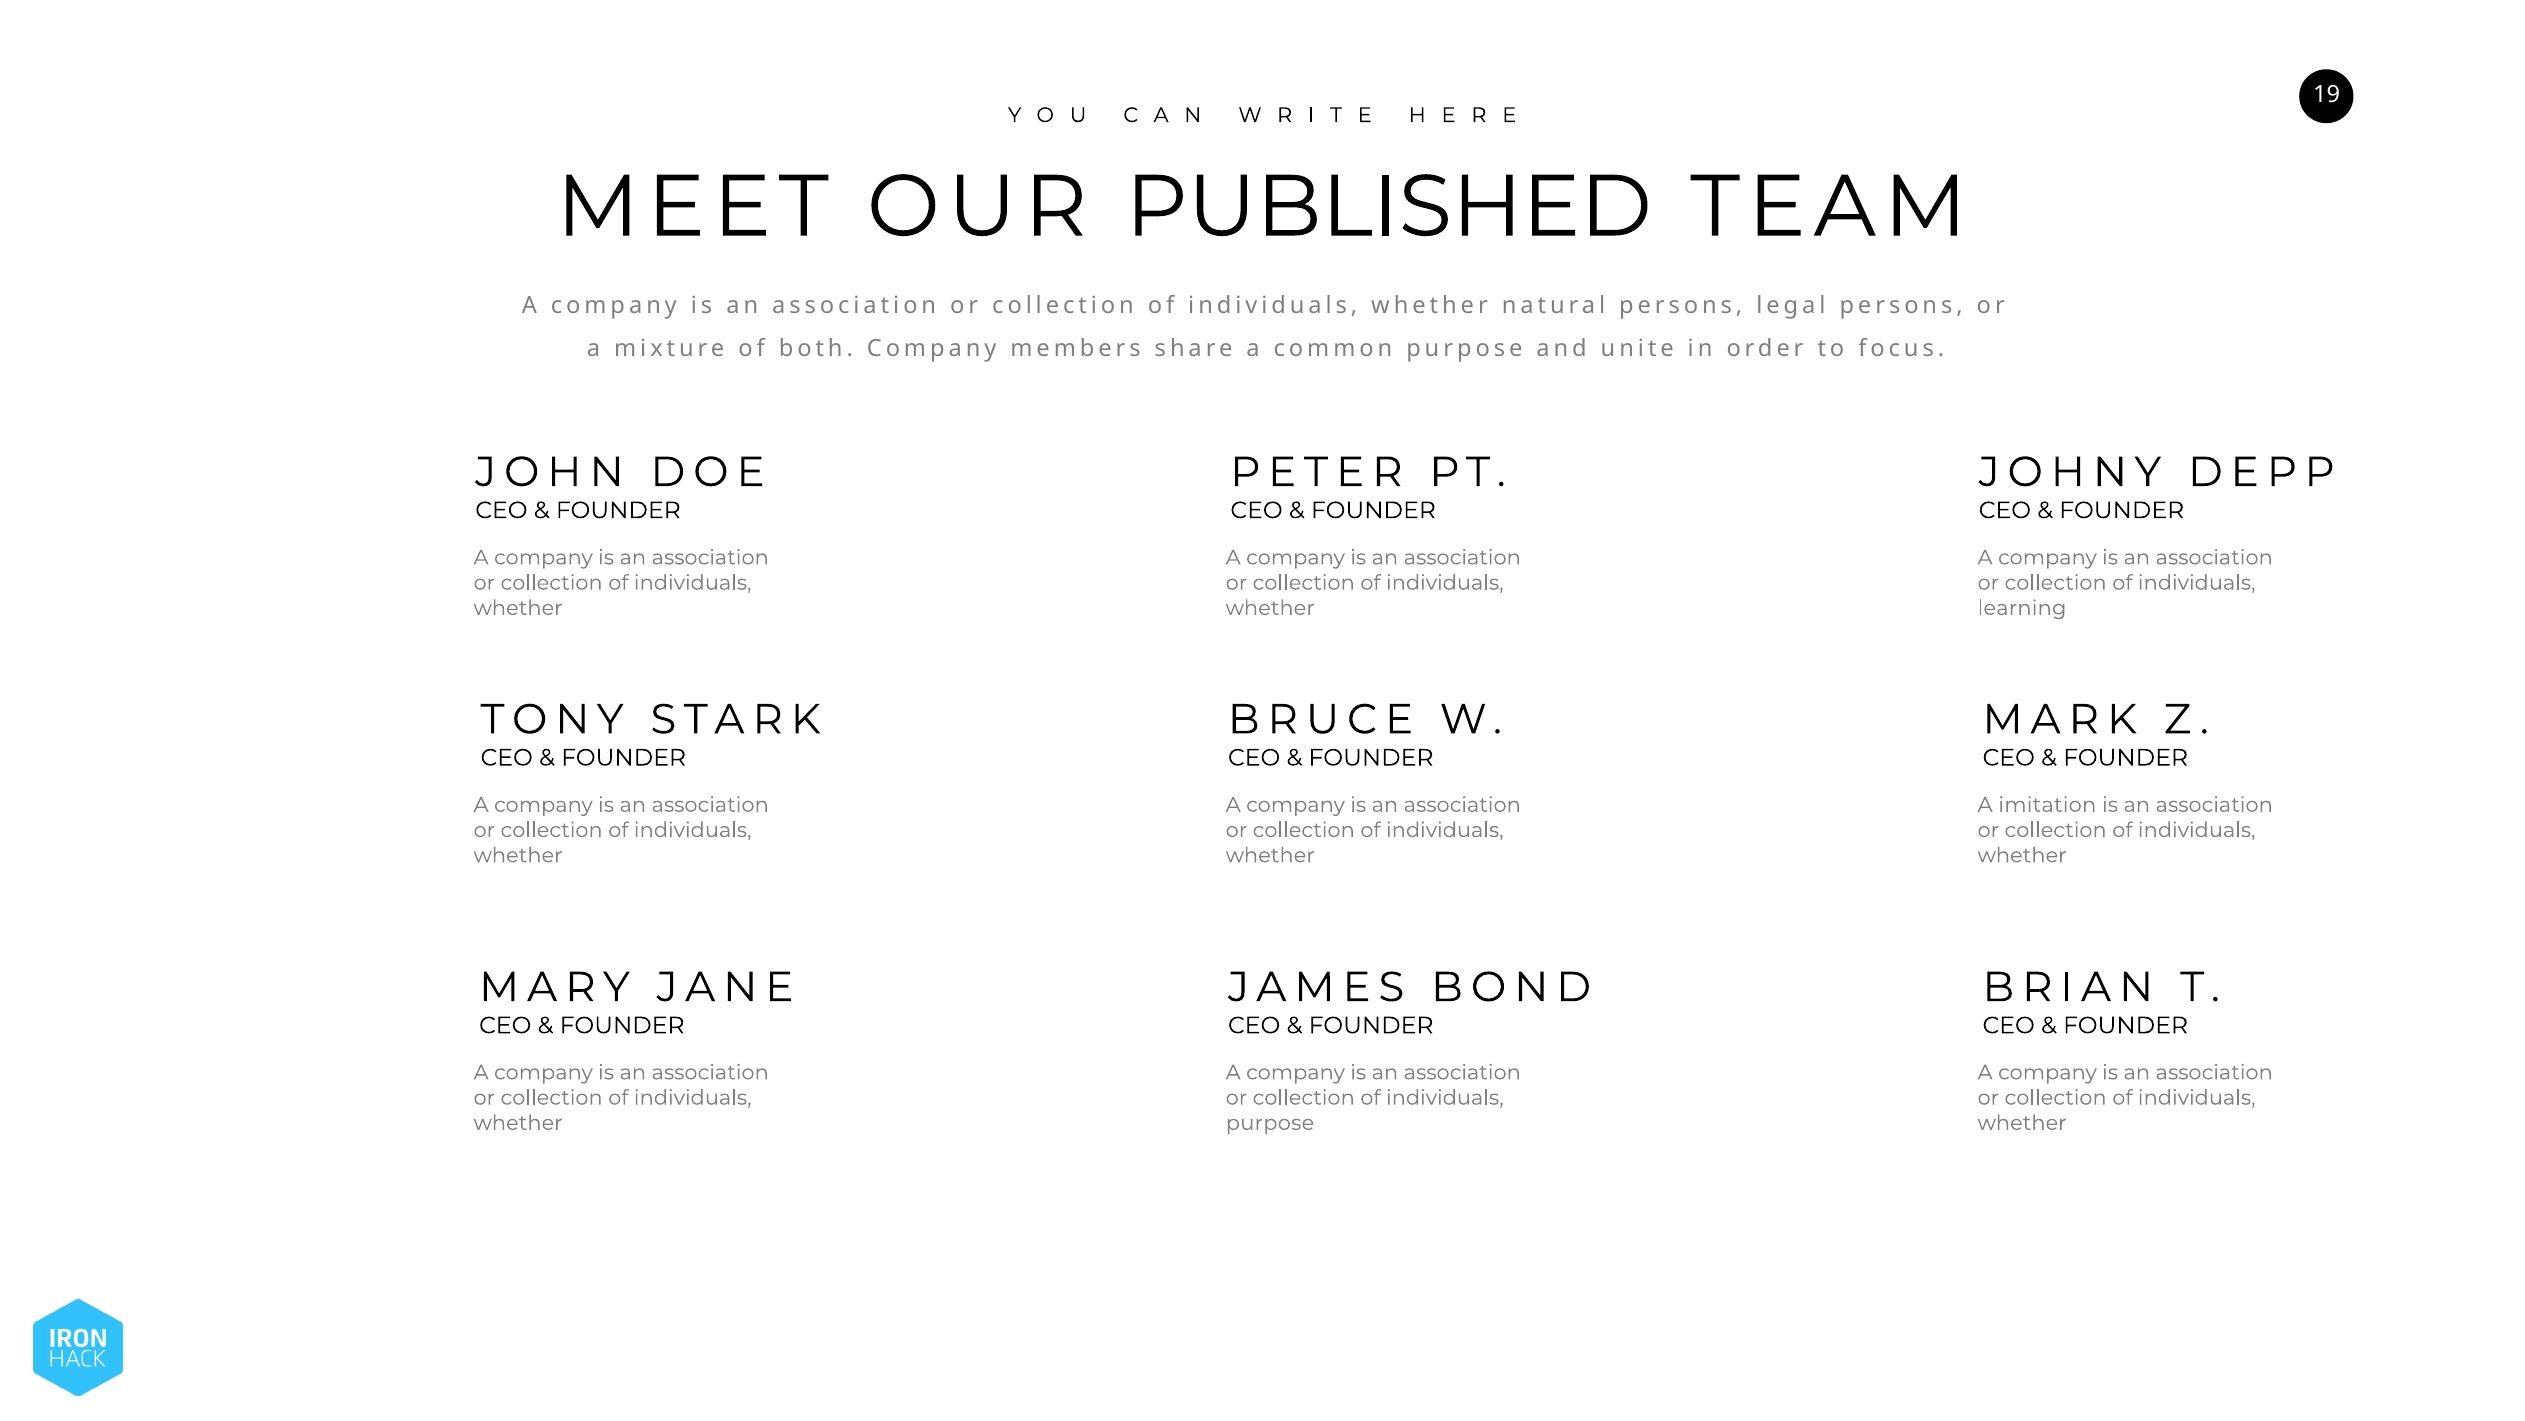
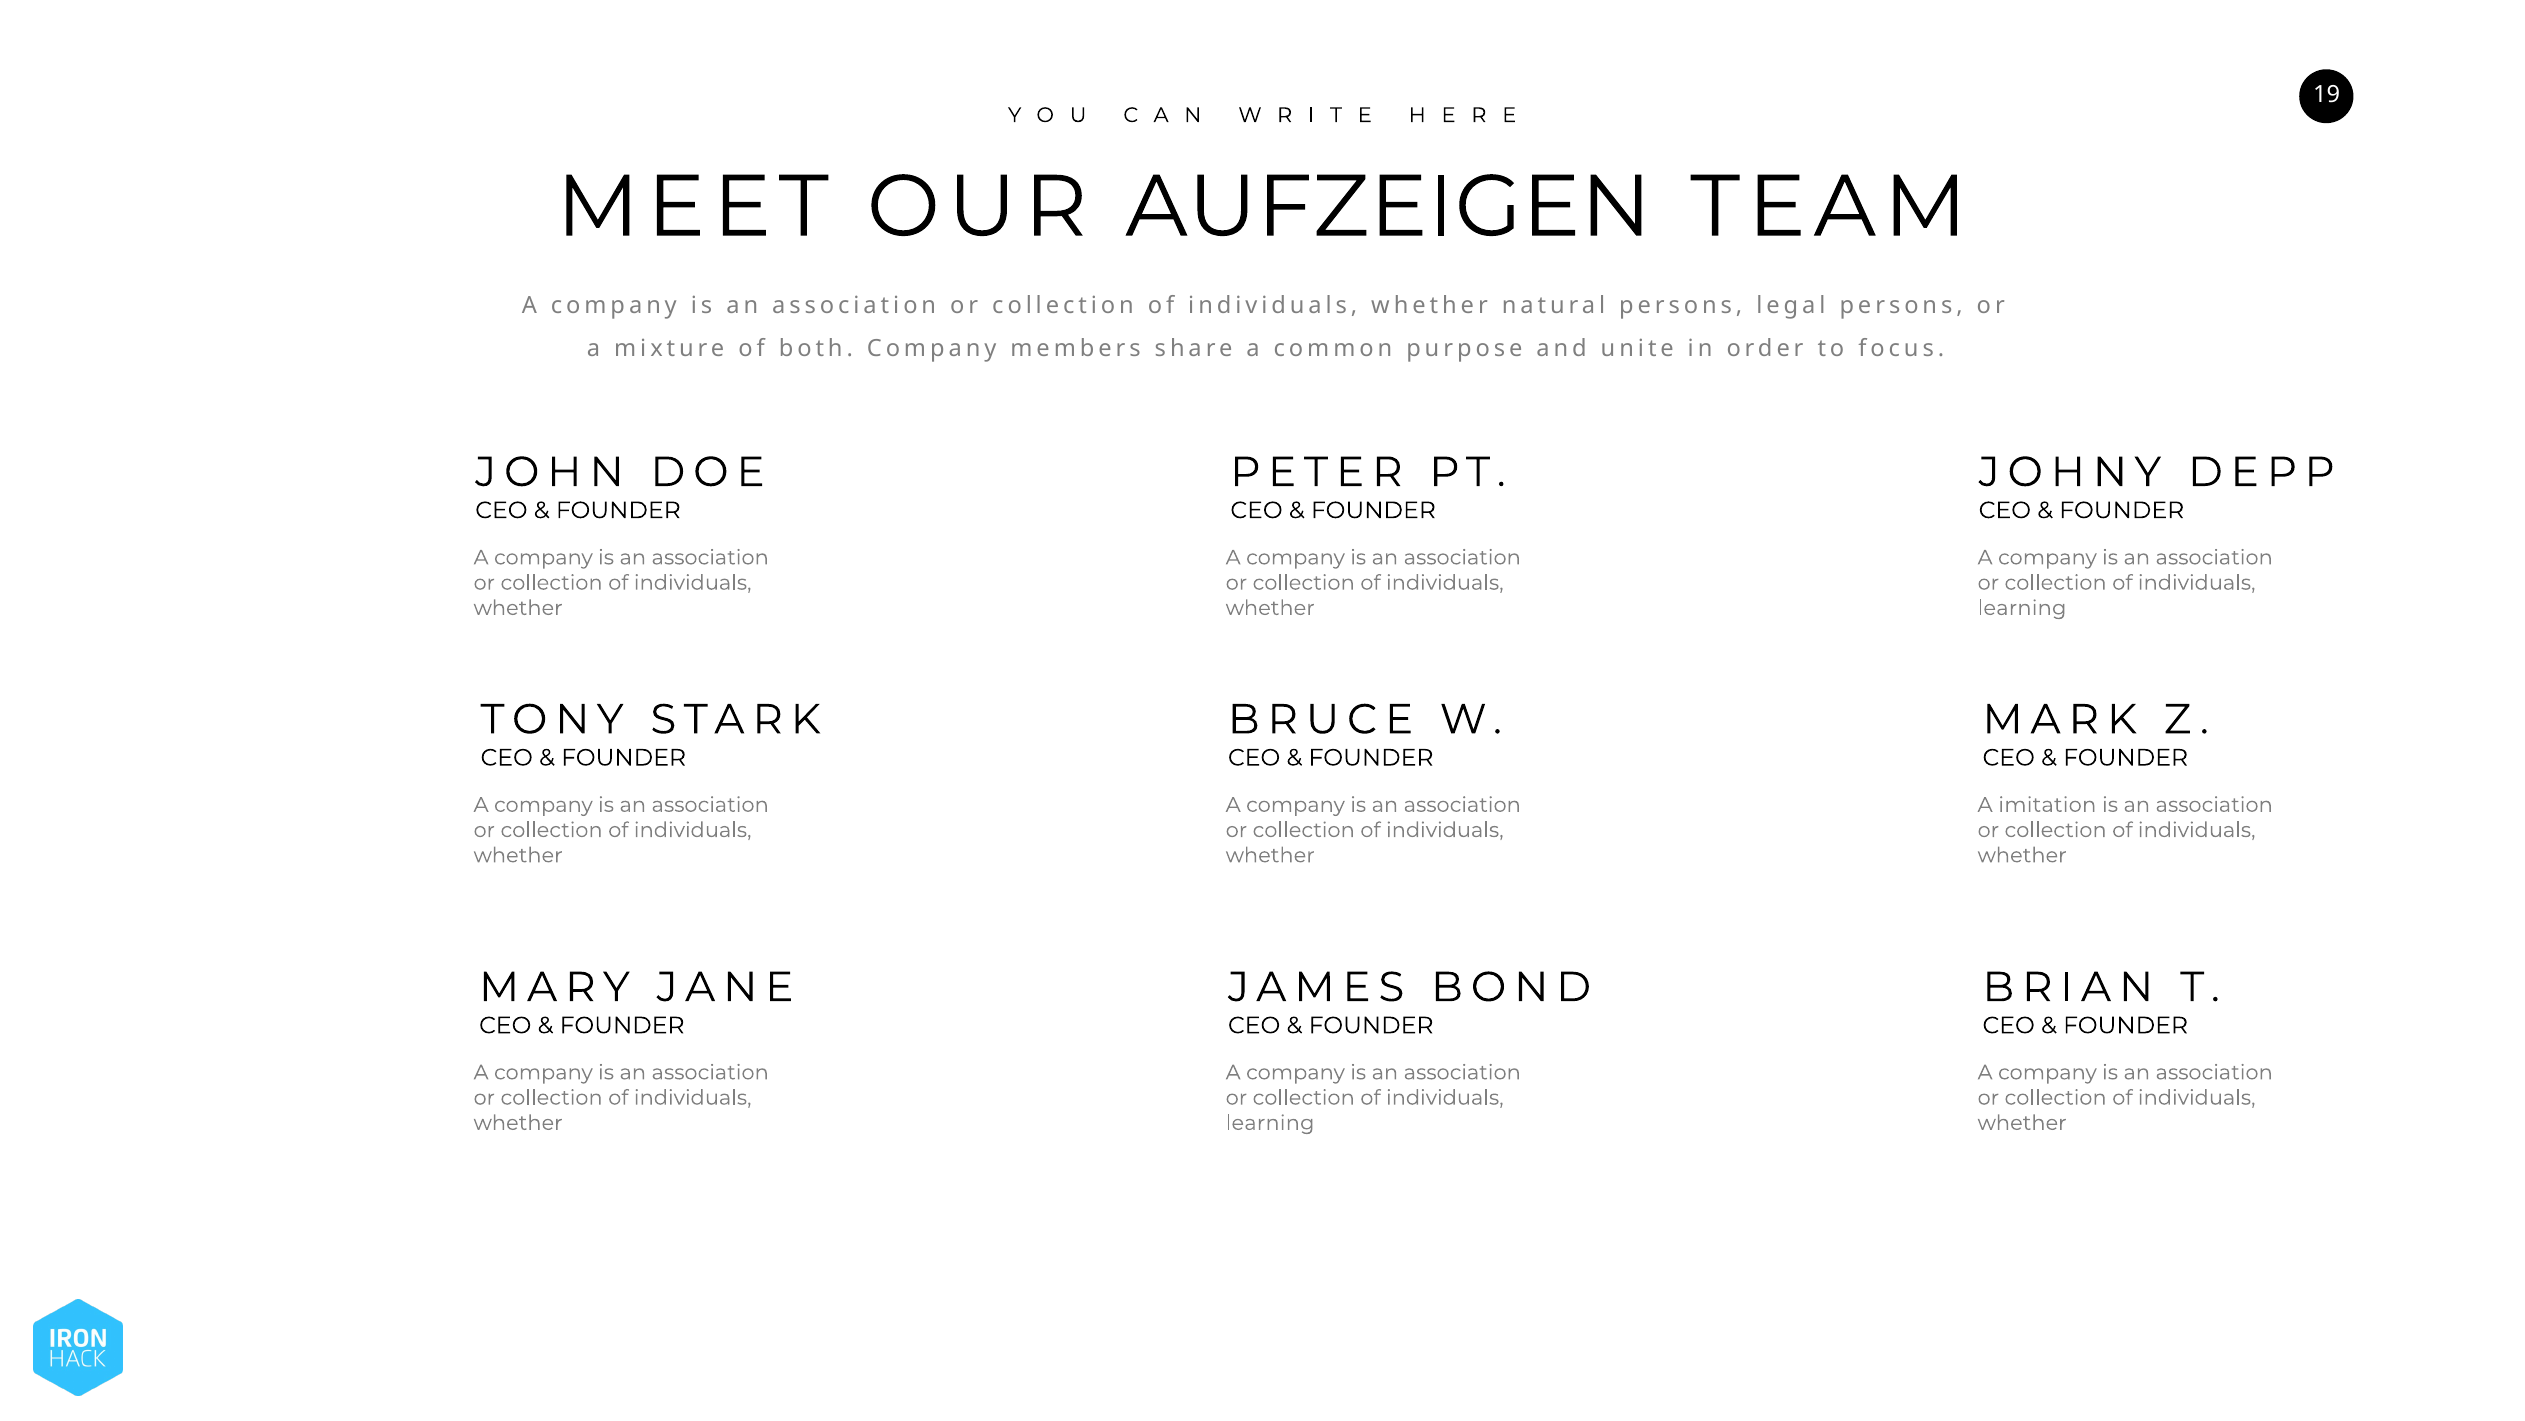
PUBLISHED: PUBLISHED -> AUFZEIGEN
purpose at (1270, 1123): purpose -> learning
